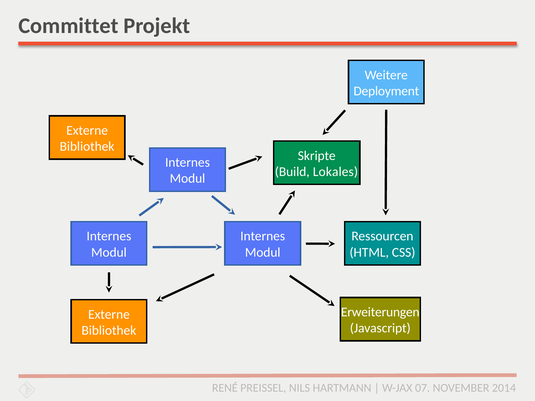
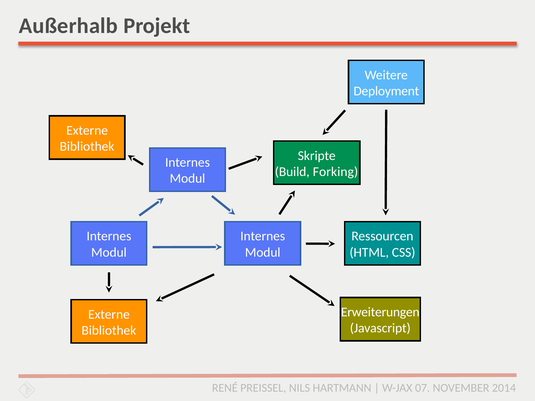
Committet: Committet -> Außerhalb
Lokales: Lokales -> Forking
